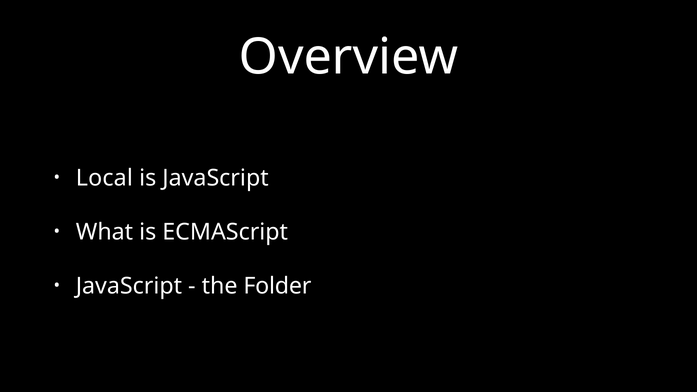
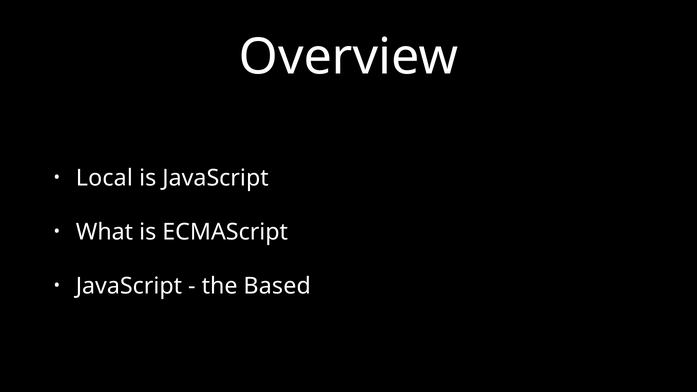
Folder: Folder -> Based
